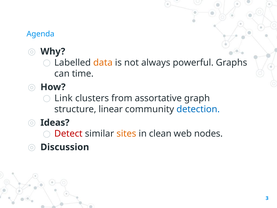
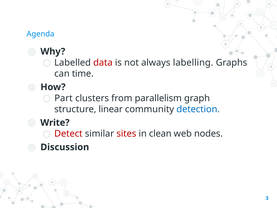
data colour: orange -> red
powerful: powerful -> labelling
Link: Link -> Part
assortative: assortative -> parallelism
Ideas: Ideas -> Write
sites colour: orange -> red
